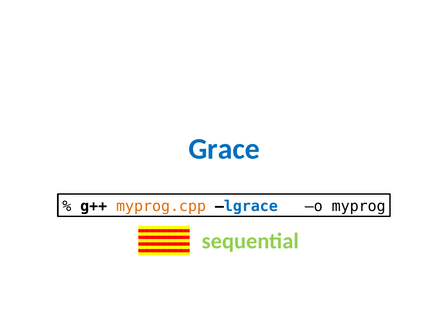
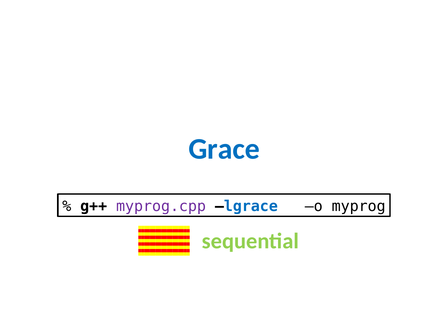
myprog.cpp colour: orange -> purple
